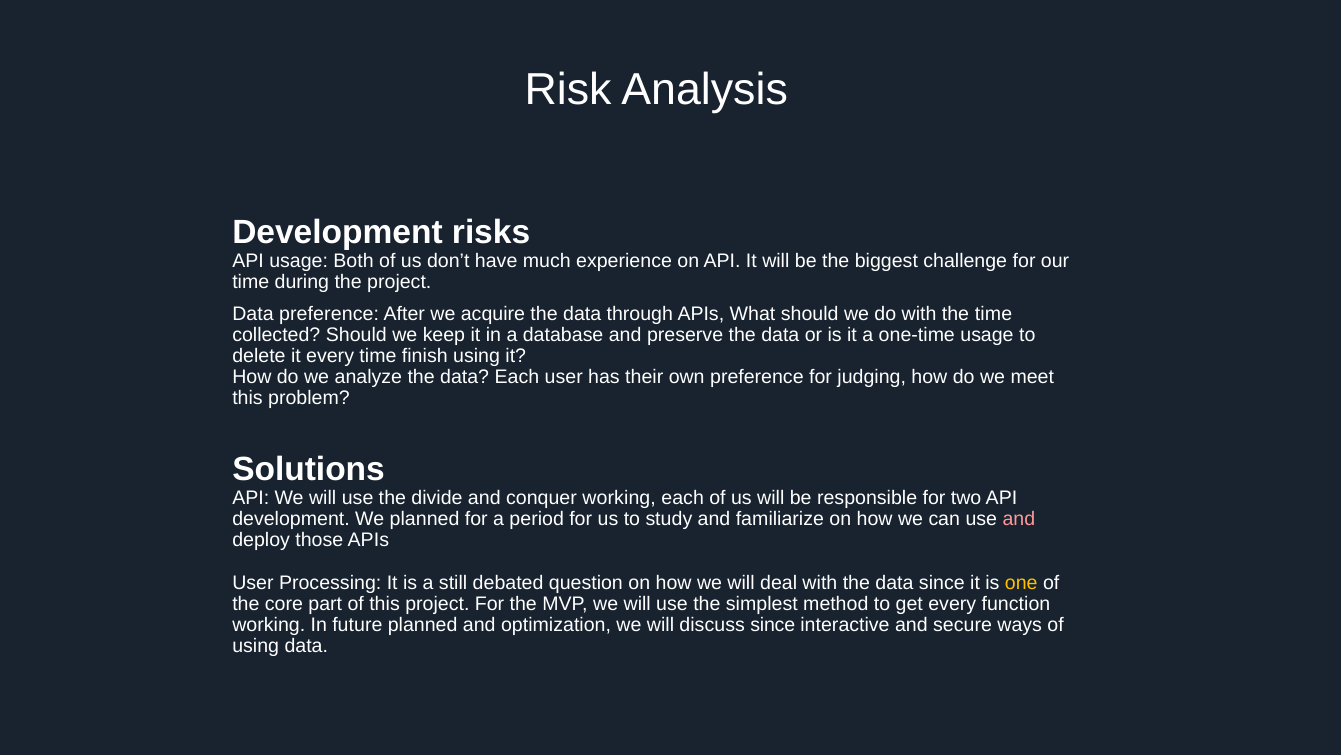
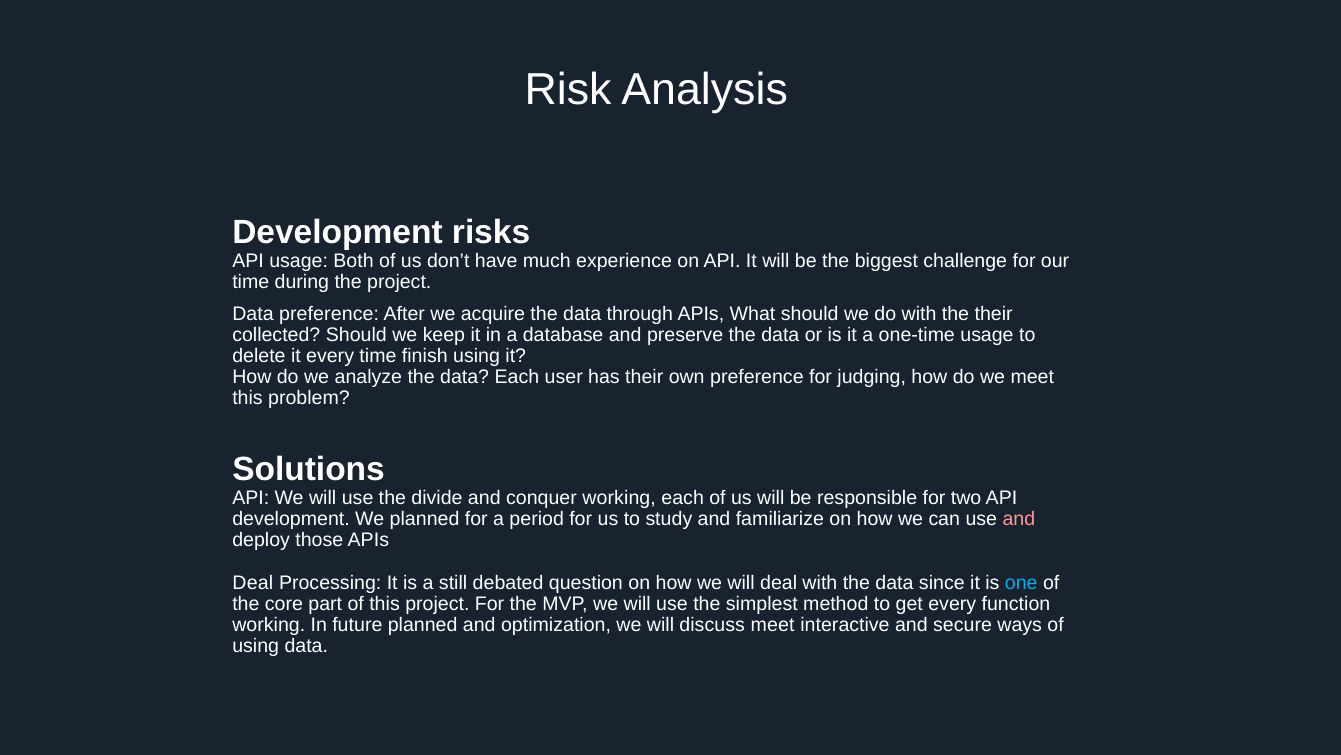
the time: time -> their
User at (253, 582): User -> Deal
one colour: yellow -> light blue
discuss since: since -> meet
